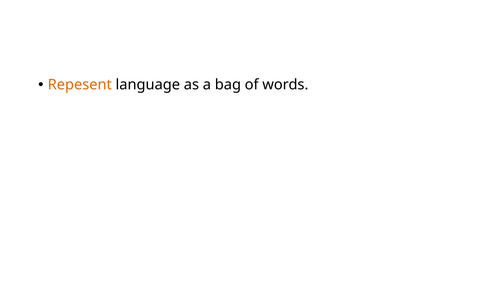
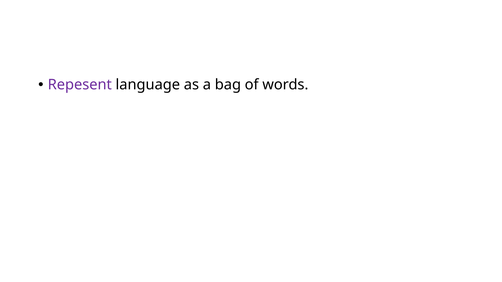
Repesent colour: orange -> purple
